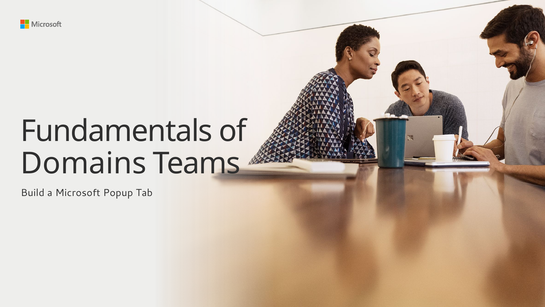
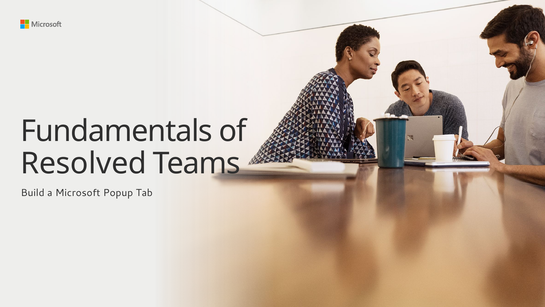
Domains: Domains -> Resolved
